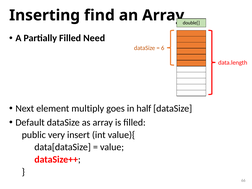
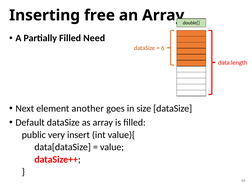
find: find -> free
multiply: multiply -> another
half: half -> size
